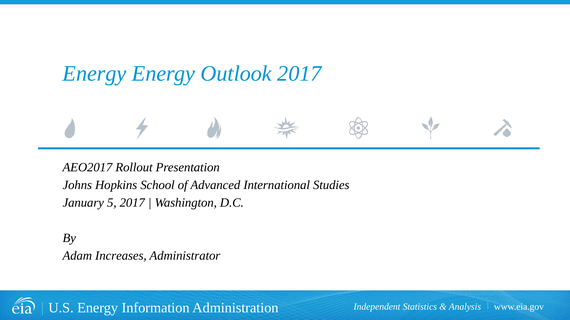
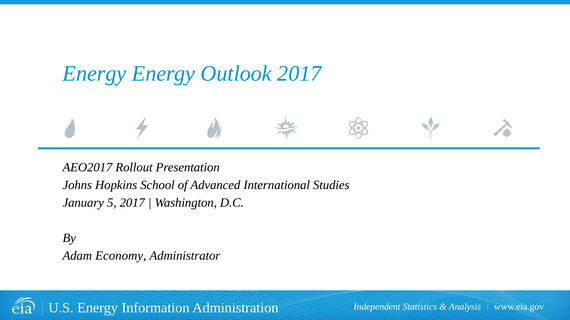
Increases: Increases -> Economy
